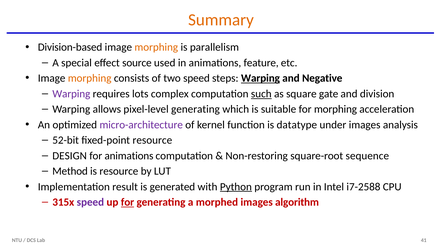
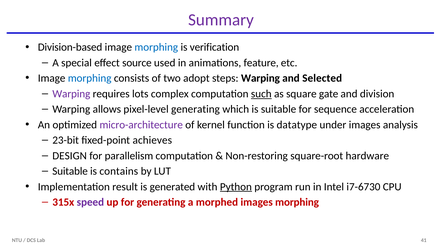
Summary colour: orange -> purple
morphing at (156, 47) colour: orange -> blue
parallelism: parallelism -> verification
morphing at (90, 78) colour: orange -> blue
two speed: speed -> adopt
Warping at (260, 78) underline: present -> none
Negative: Negative -> Selected
for morphing: morphing -> sequence
52-bit: 52-bit -> 23-bit
fixed-point resource: resource -> achieves
for animations: animations -> parallelism
sequence: sequence -> hardware
Method at (70, 171): Method -> Suitable
is resource: resource -> contains
i7-2588: i7-2588 -> i7-6730
for at (128, 202) underline: present -> none
images algorithm: algorithm -> morphing
